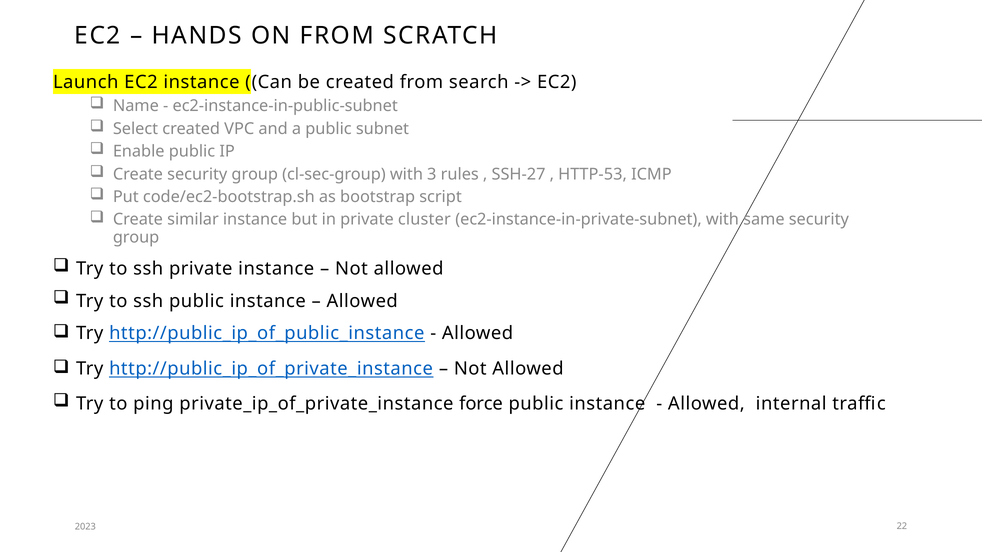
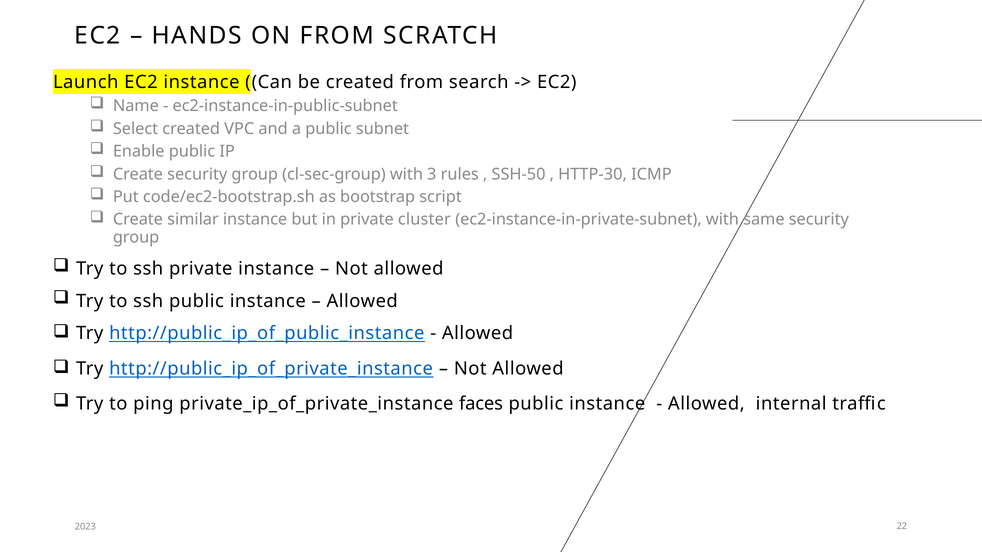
SSH-27: SSH-27 -> SSH-50
HTTP-53: HTTP-53 -> HTTP-30
force: force -> faces
